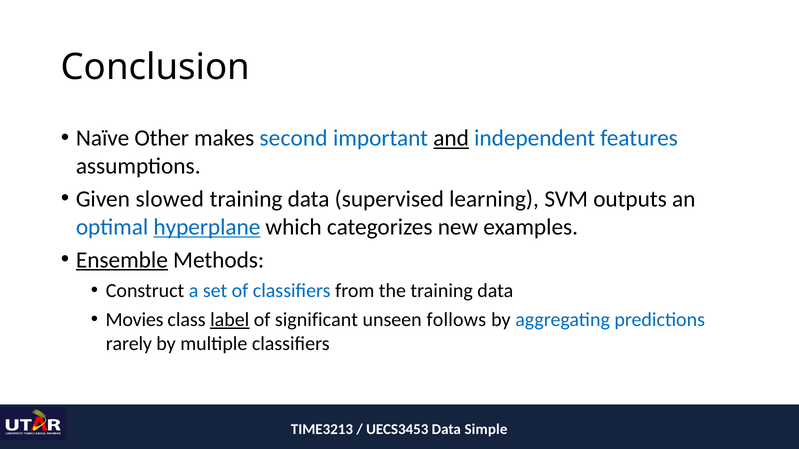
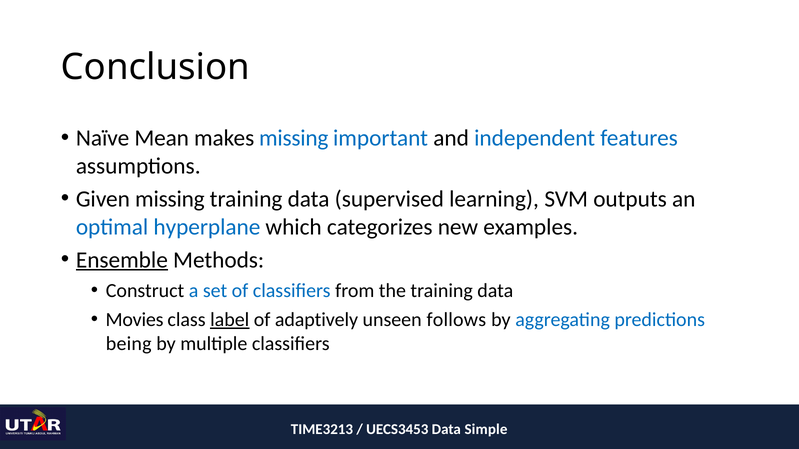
Other: Other -> Mean
makes second: second -> missing
and underline: present -> none
Given slowed: slowed -> missing
hyperplane underline: present -> none
significant: significant -> adaptively
rarely: rarely -> being
